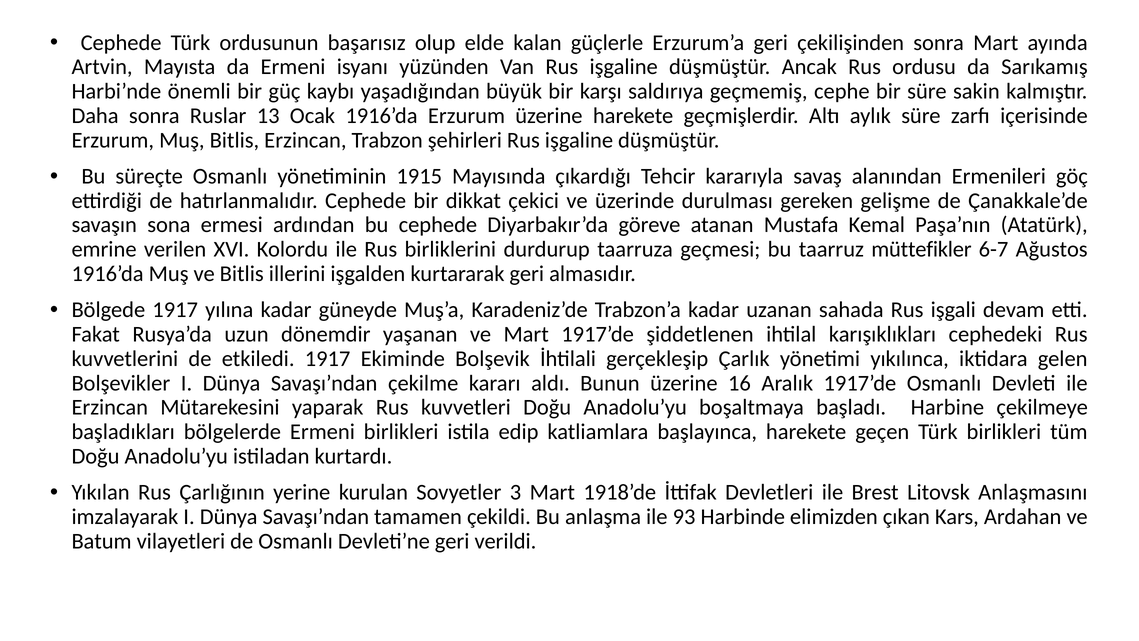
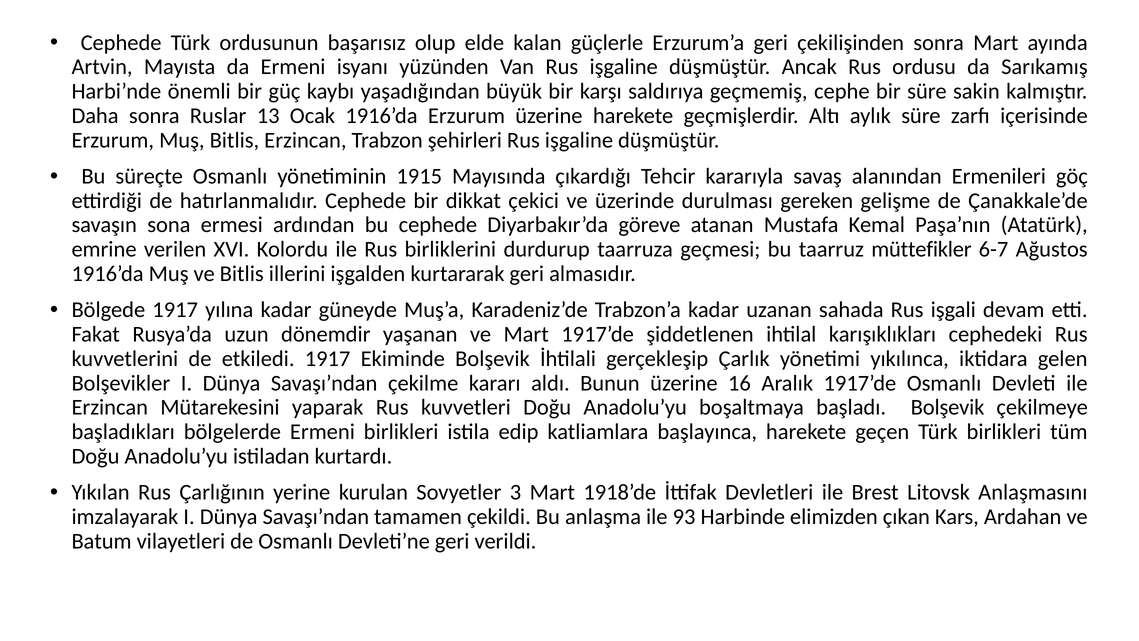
başladı Harbine: Harbine -> Bolşevik
